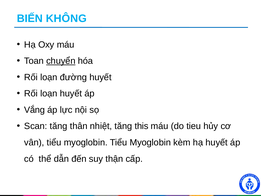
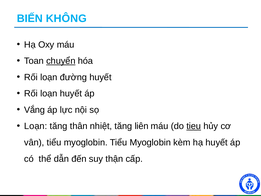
Scan at (36, 126): Scan -> Loạn
this: this -> liên
tieu underline: none -> present
